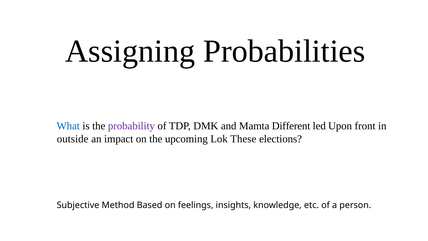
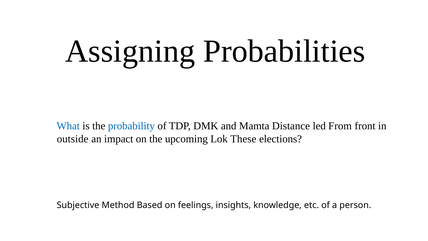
probability colour: purple -> blue
Different: Different -> Distance
Upon: Upon -> From
